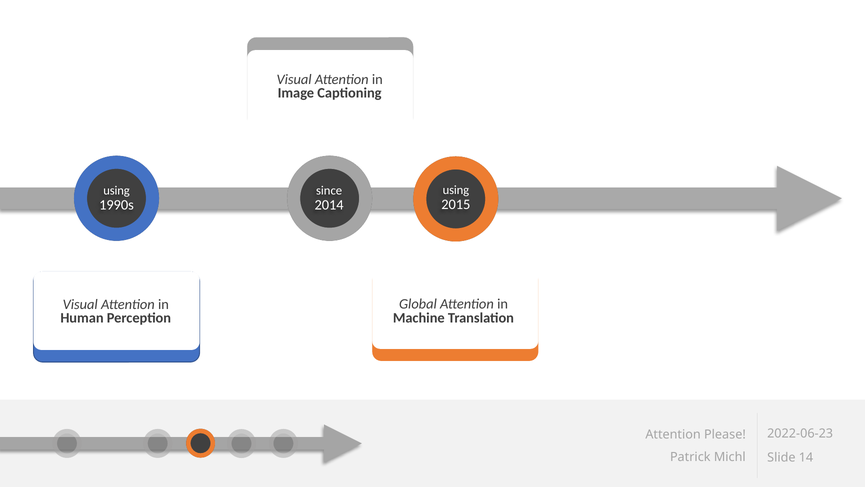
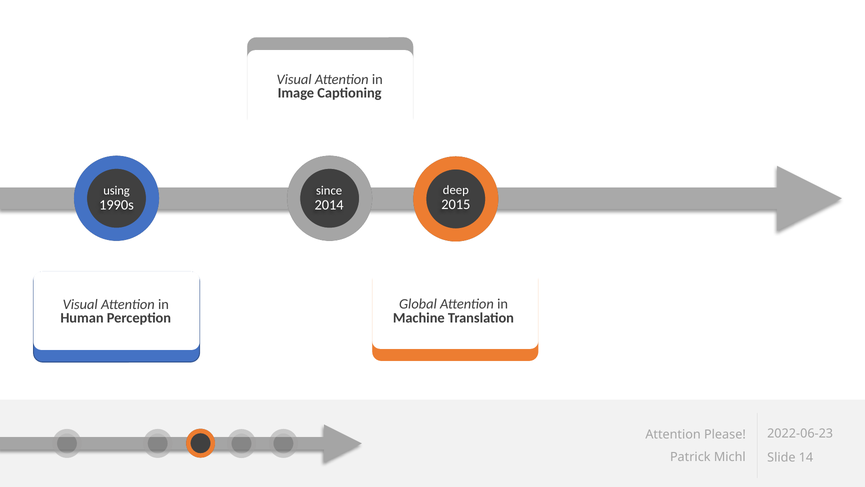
using at (456, 190): using -> deep
